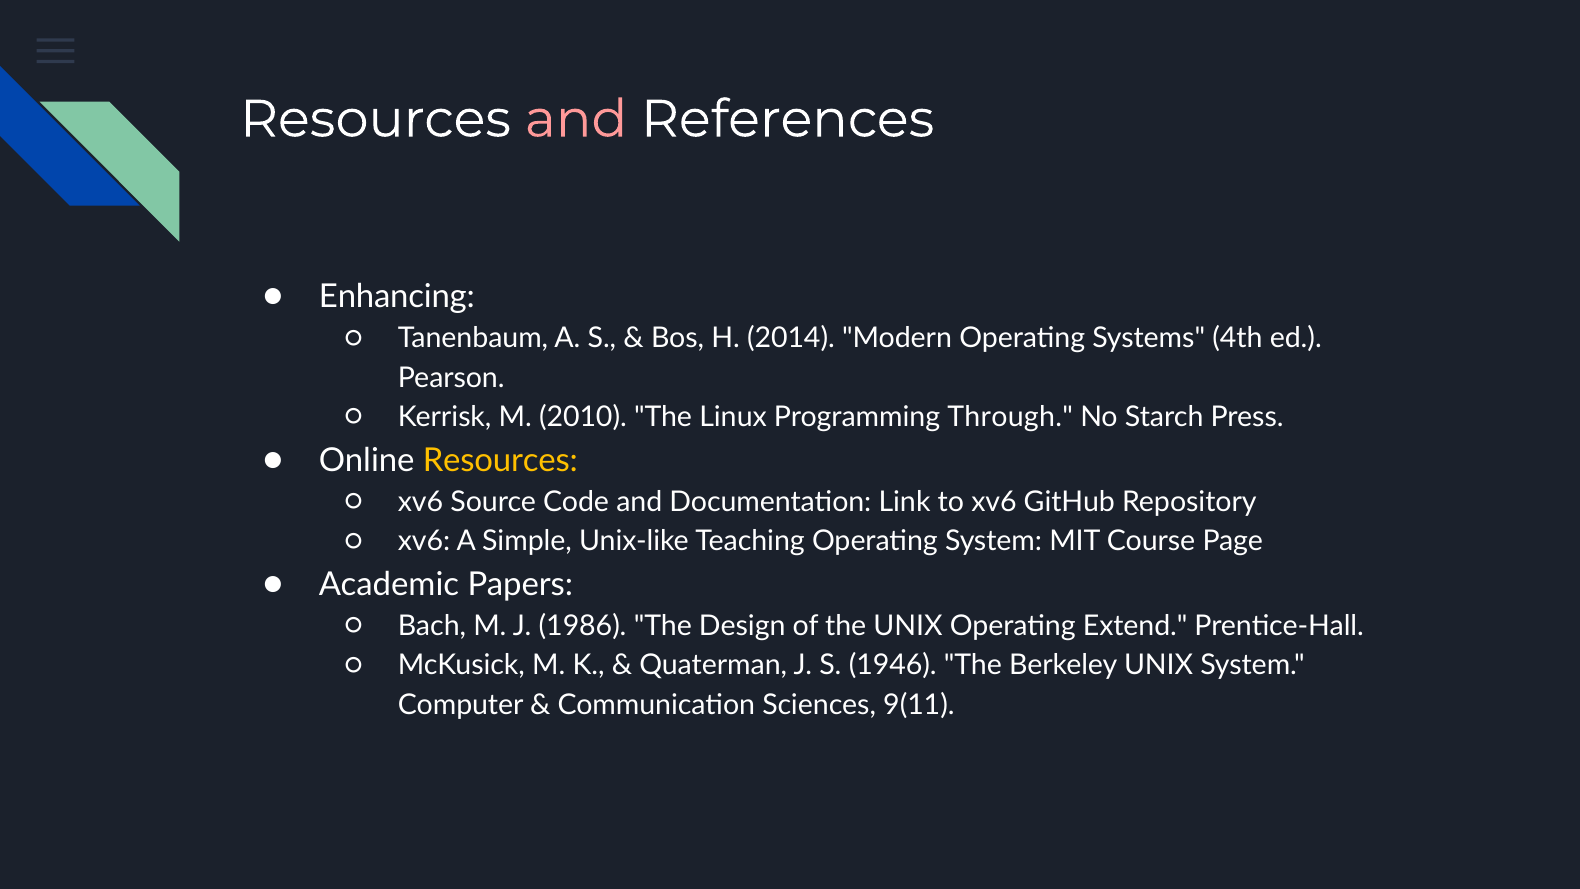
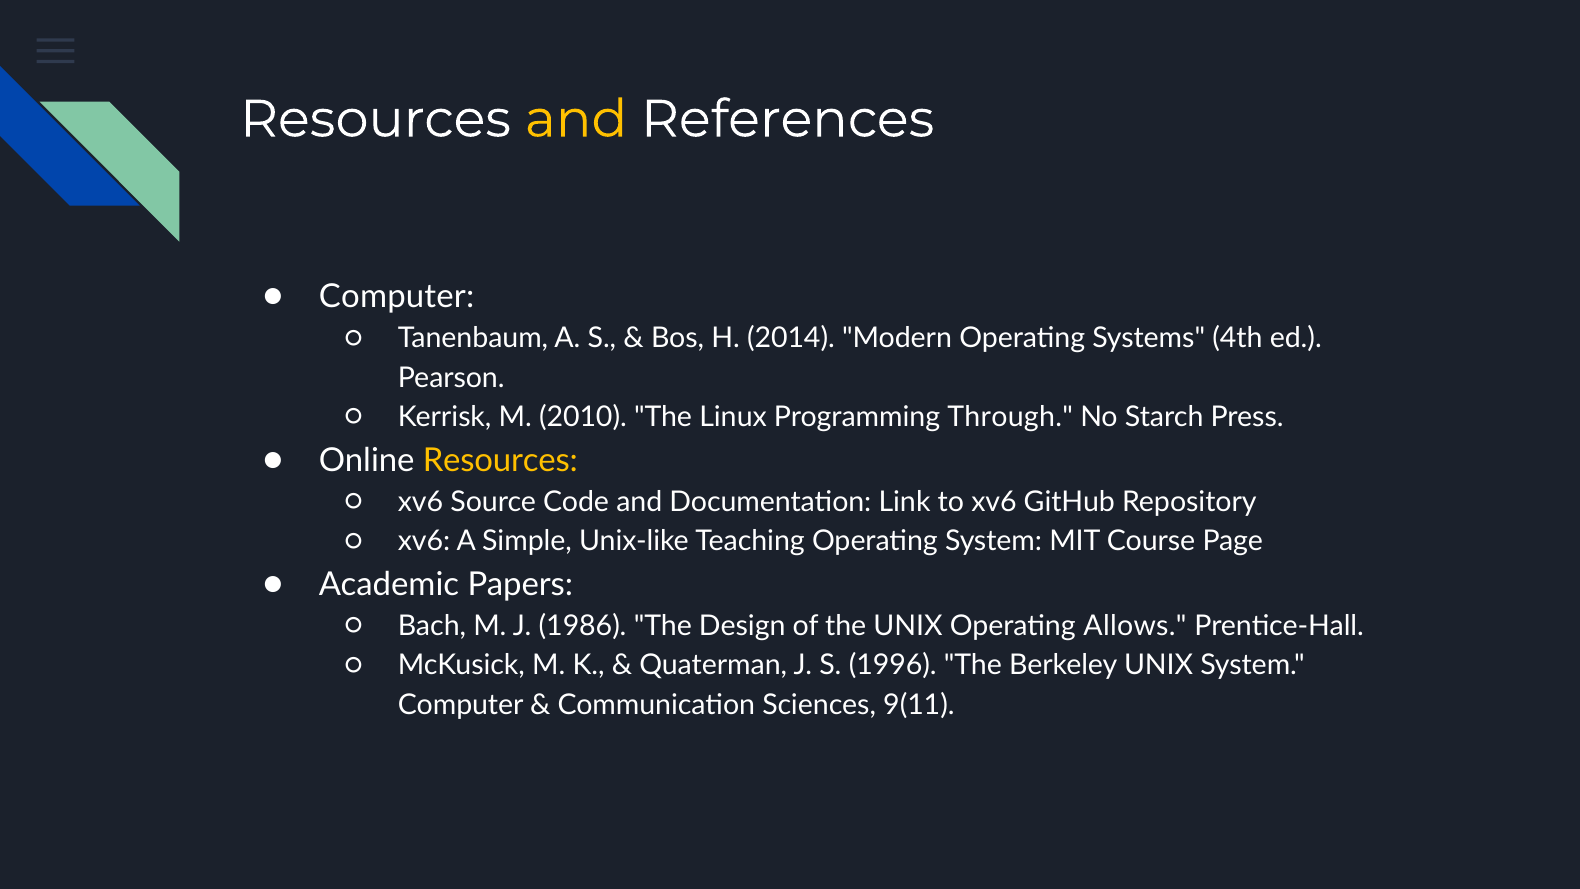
and at (576, 119) colour: pink -> yellow
Enhancing at (397, 296): Enhancing -> Computer
Extend: Extend -> Allows
1946: 1946 -> 1996
